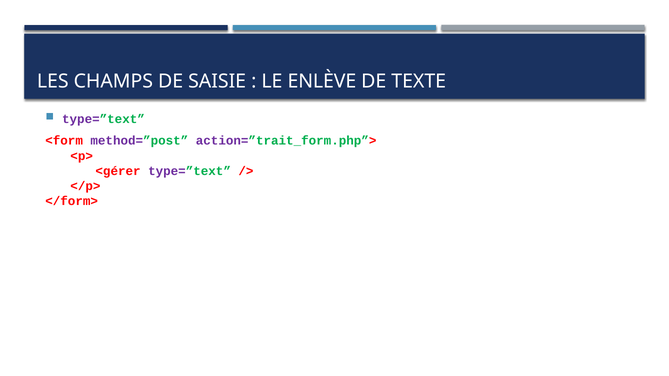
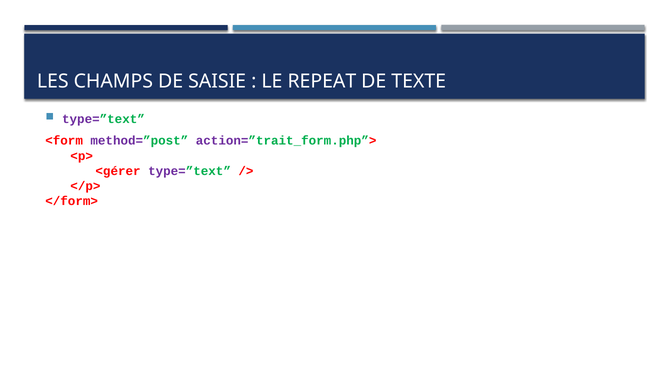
ENLÈVE: ENLÈVE -> REPEAT
